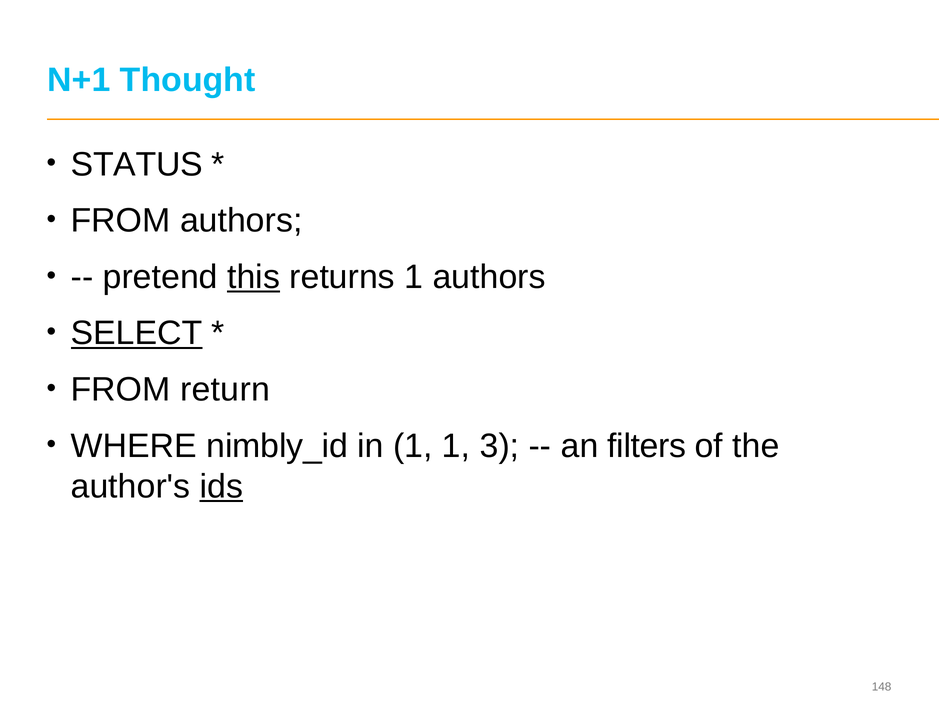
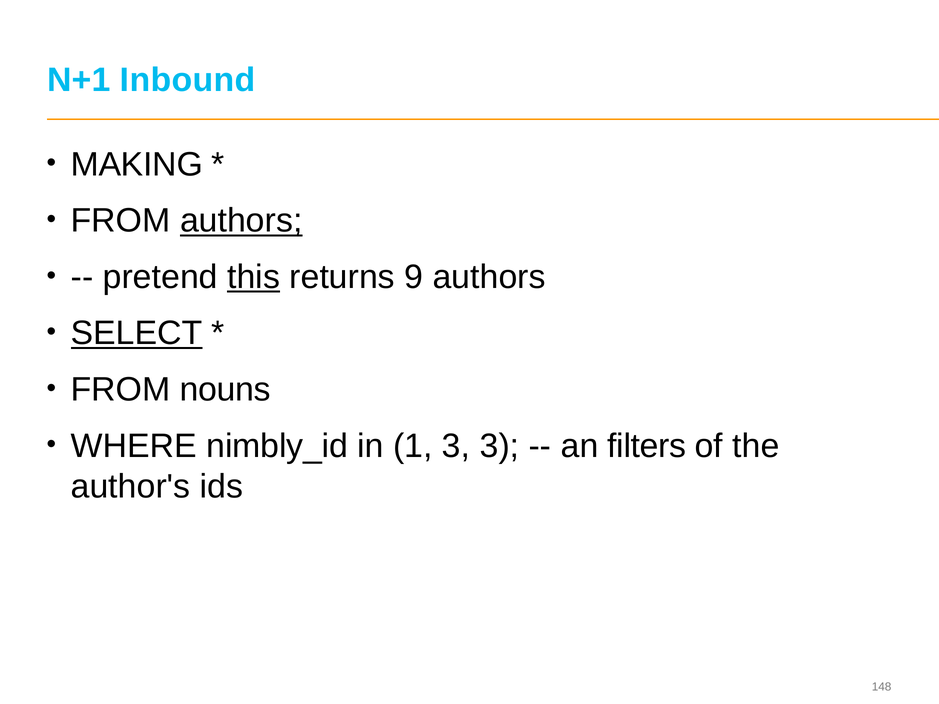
Thought: Thought -> Inbound
STATUS: STATUS -> MAKING
authors at (241, 221) underline: none -> present
returns 1: 1 -> 9
return: return -> nouns
1 1: 1 -> 3
ids underline: present -> none
